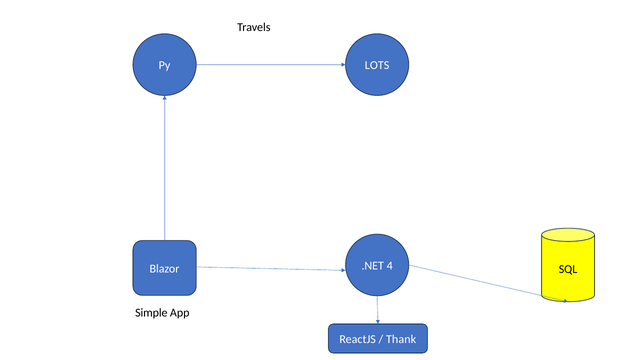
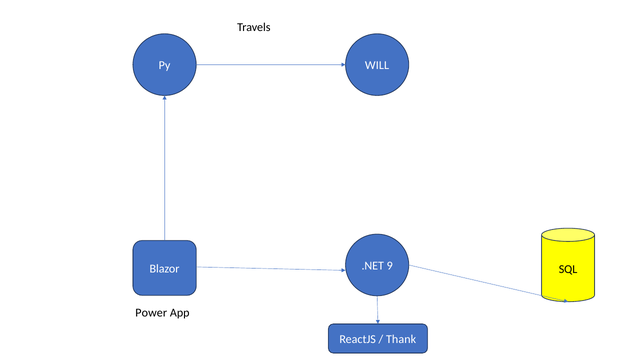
LOTS: LOTS -> WILL
4: 4 -> 9
Simple: Simple -> Power
